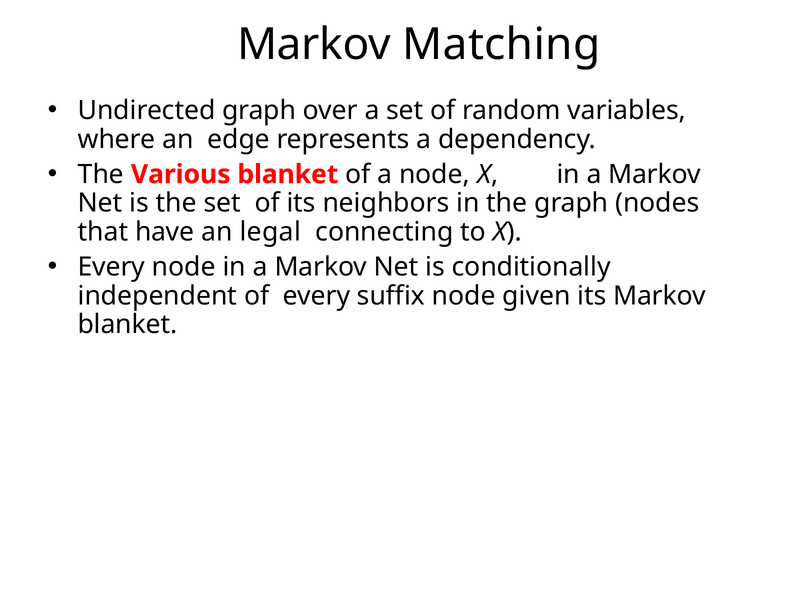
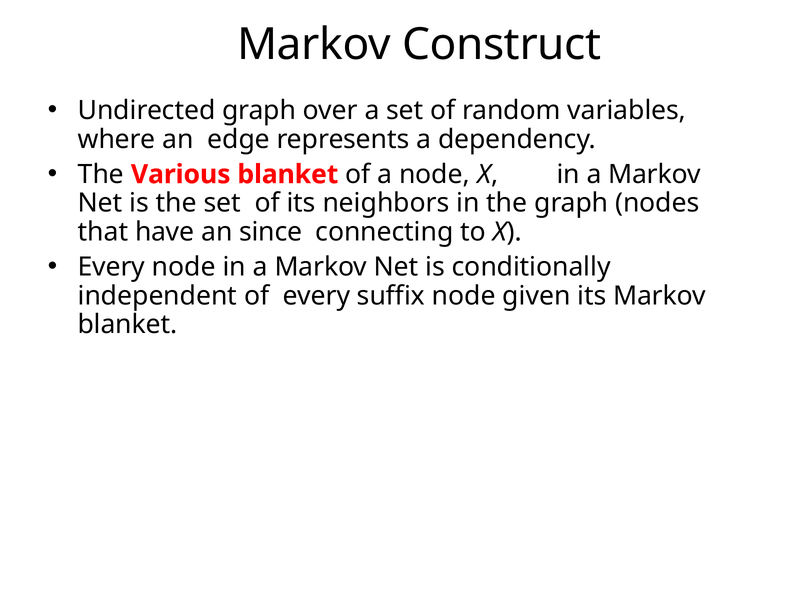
Matching: Matching -> Construct
legal: legal -> since
